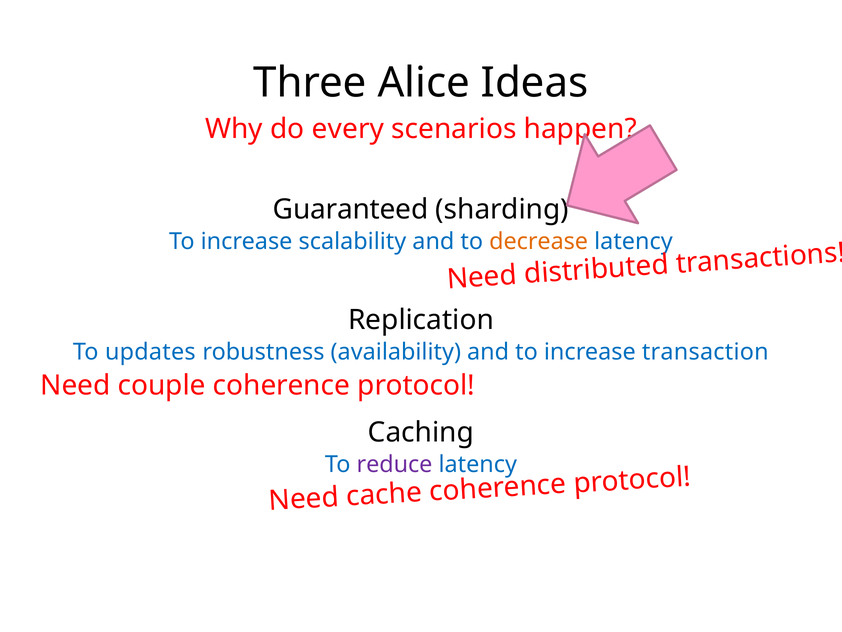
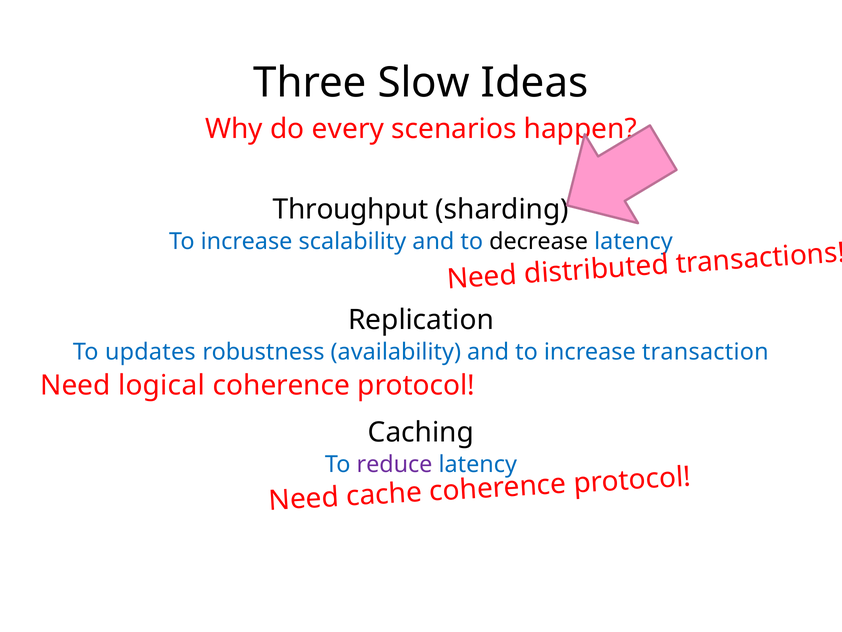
Alice: Alice -> Slow
Guaranteed: Guaranteed -> Throughput
decrease colour: orange -> black
couple: couple -> logical
